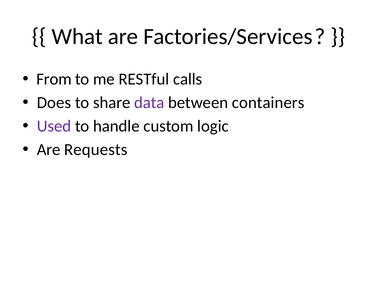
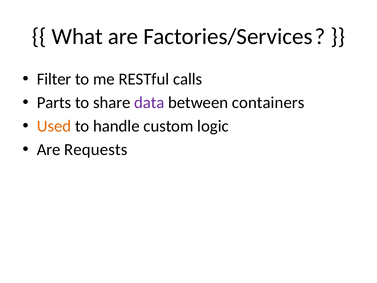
From: From -> Filter
Does: Does -> Parts
Used colour: purple -> orange
